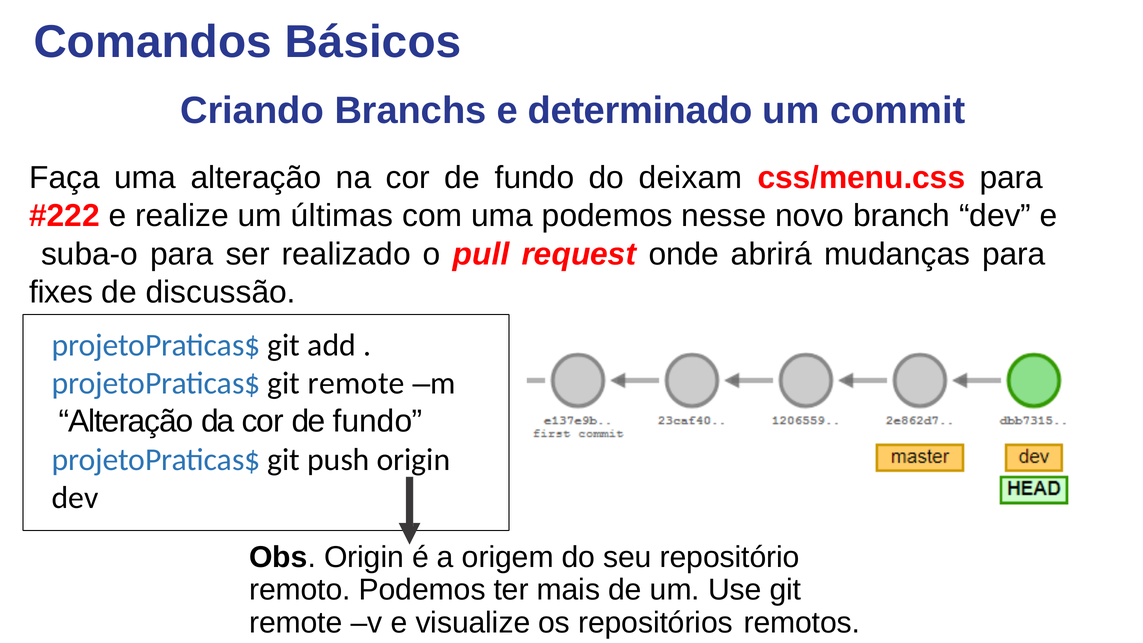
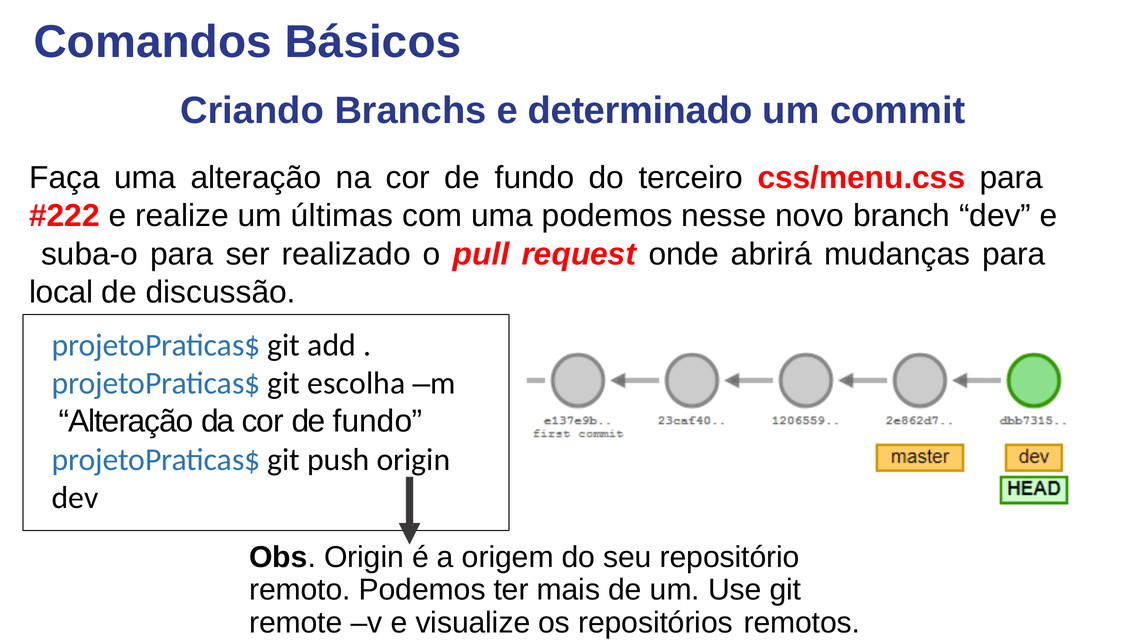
deixam: deixam -> terceiro
fixes: fixes -> local
projetoPraticas$ git remote: remote -> escolha
